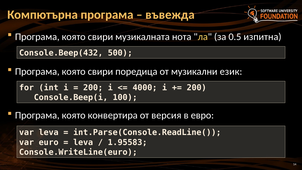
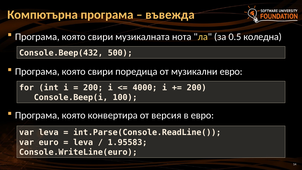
изпитна: изпитна -> коледна
музикални език: език -> евро
